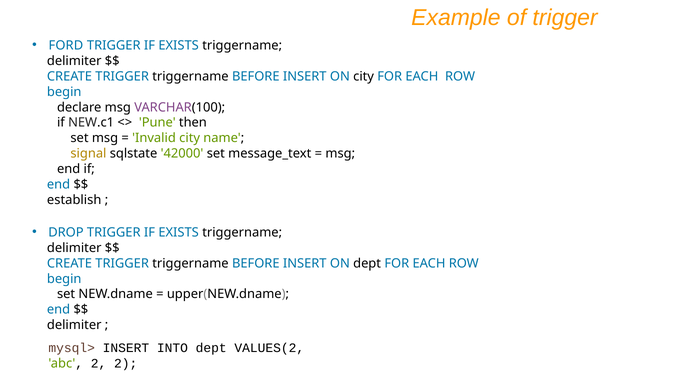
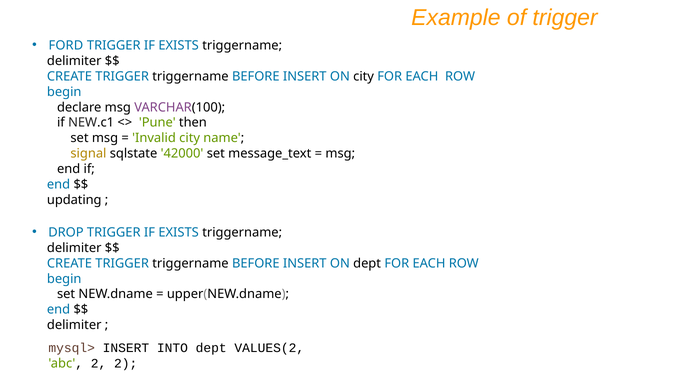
establish: establish -> updating
